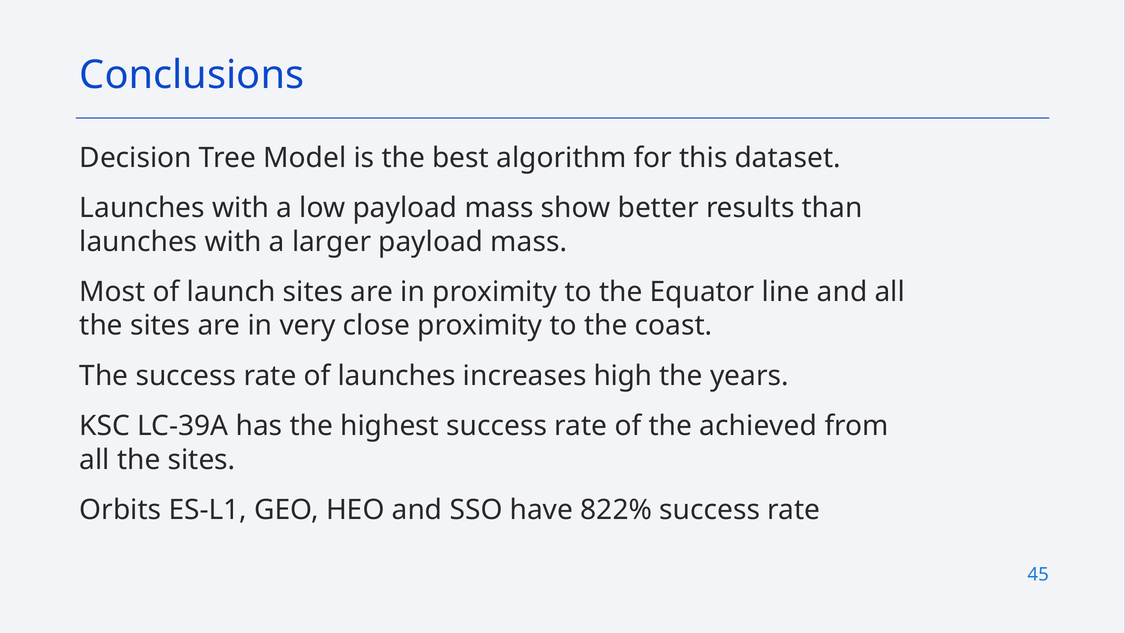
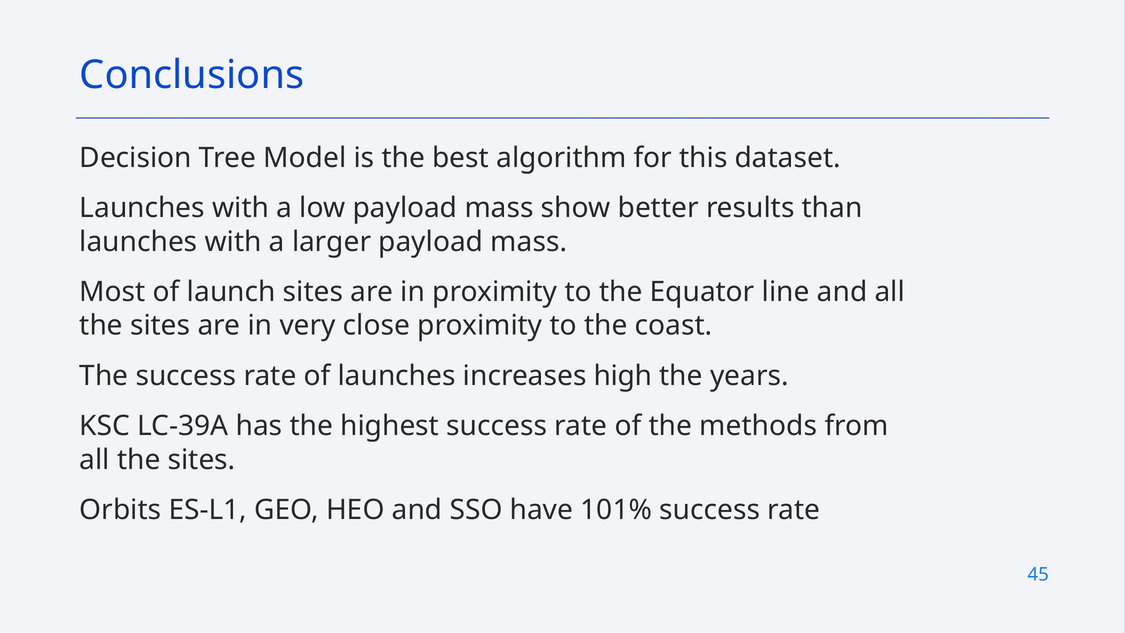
achieved: achieved -> methods
822%: 822% -> 101%
